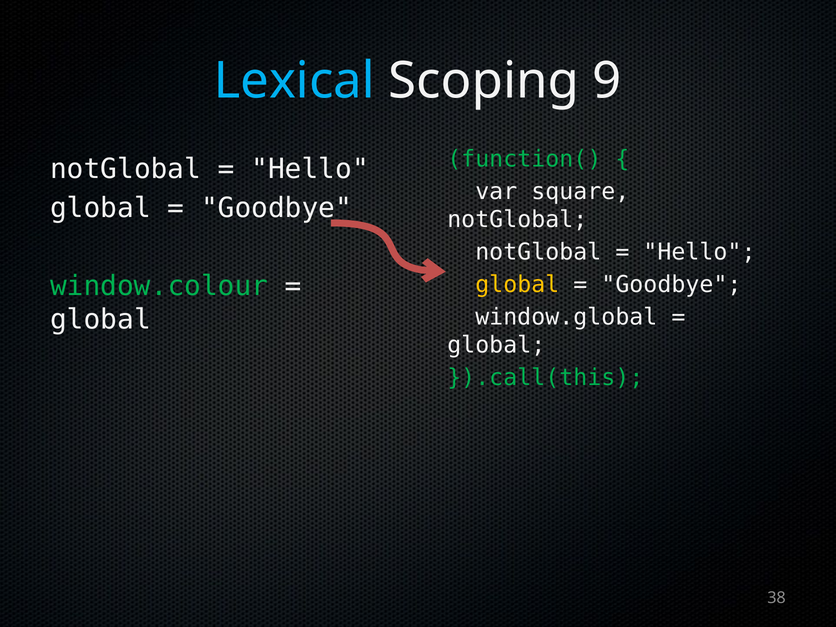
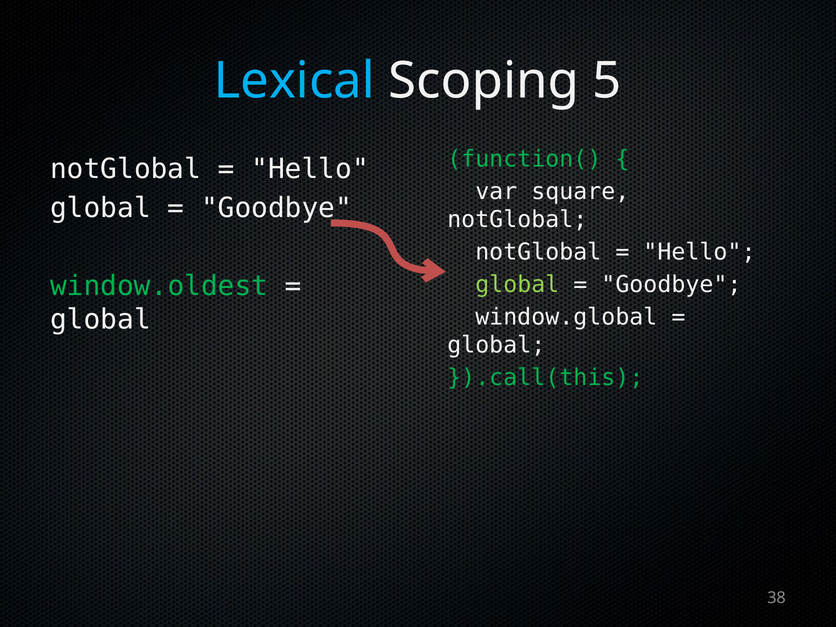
9: 9 -> 5
window.colour: window.colour -> window.oldest
global at (517, 285) colour: yellow -> light green
